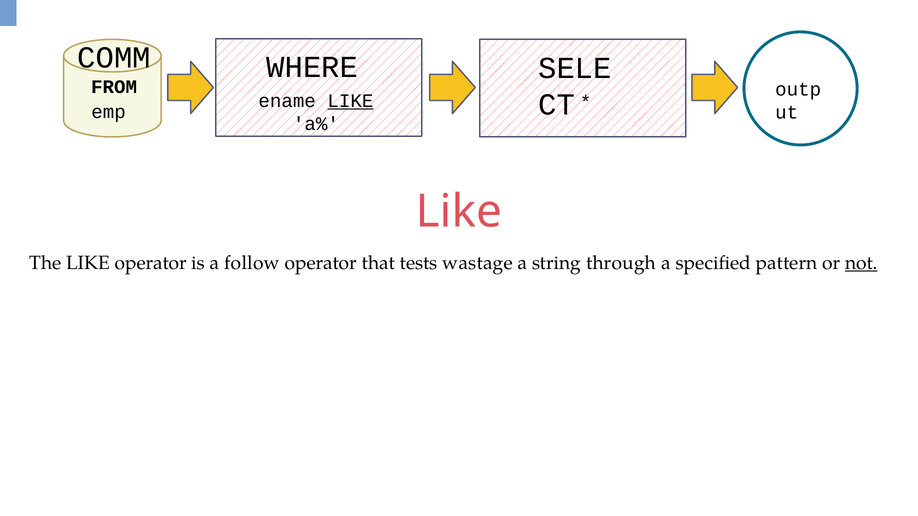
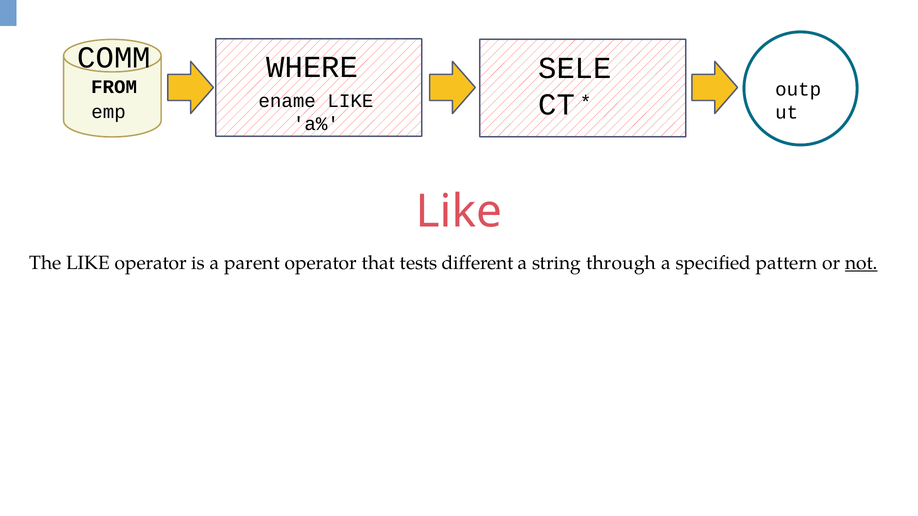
LIKE at (350, 101) underline: present -> none
follow: follow -> parent
wastage: wastage -> different
